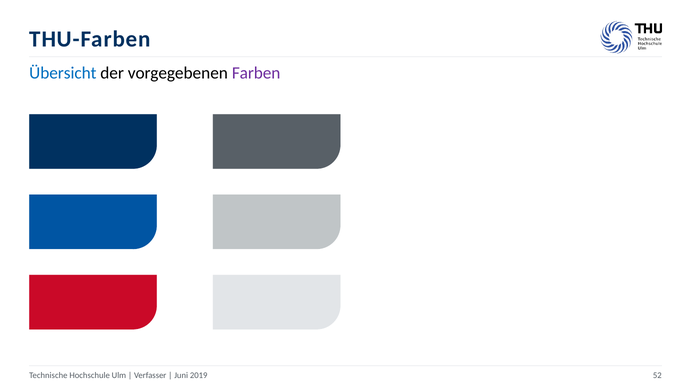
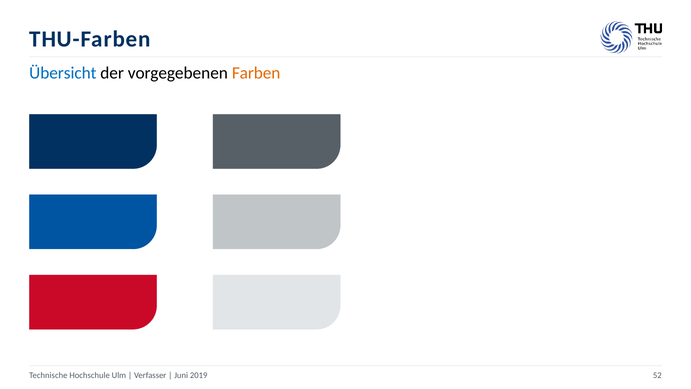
Farben colour: purple -> orange
